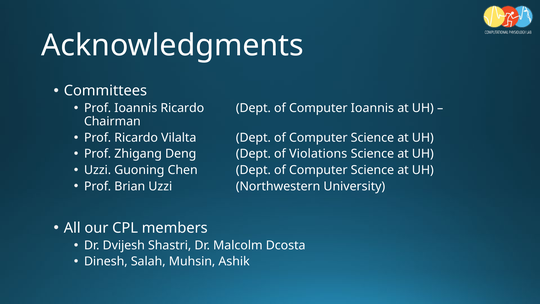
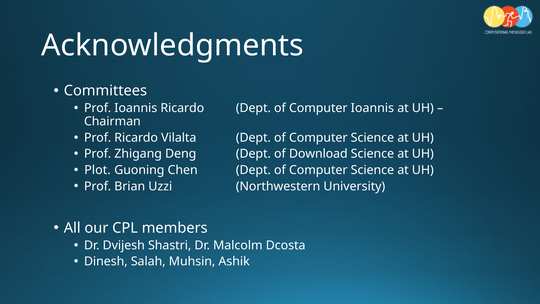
Violations: Violations -> Download
Uzzi at (98, 170): Uzzi -> Plot
